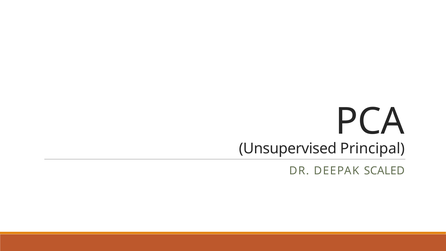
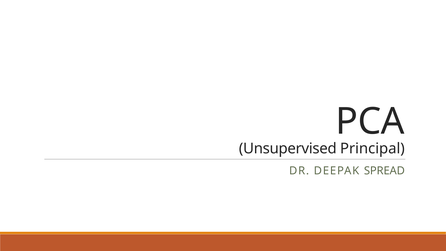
SCALED: SCALED -> SPREAD
